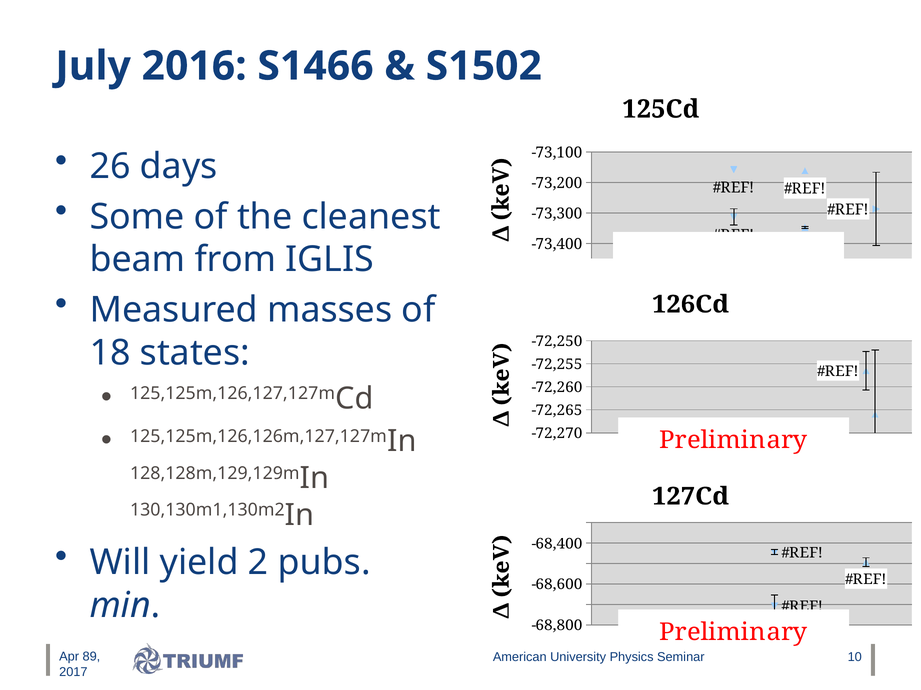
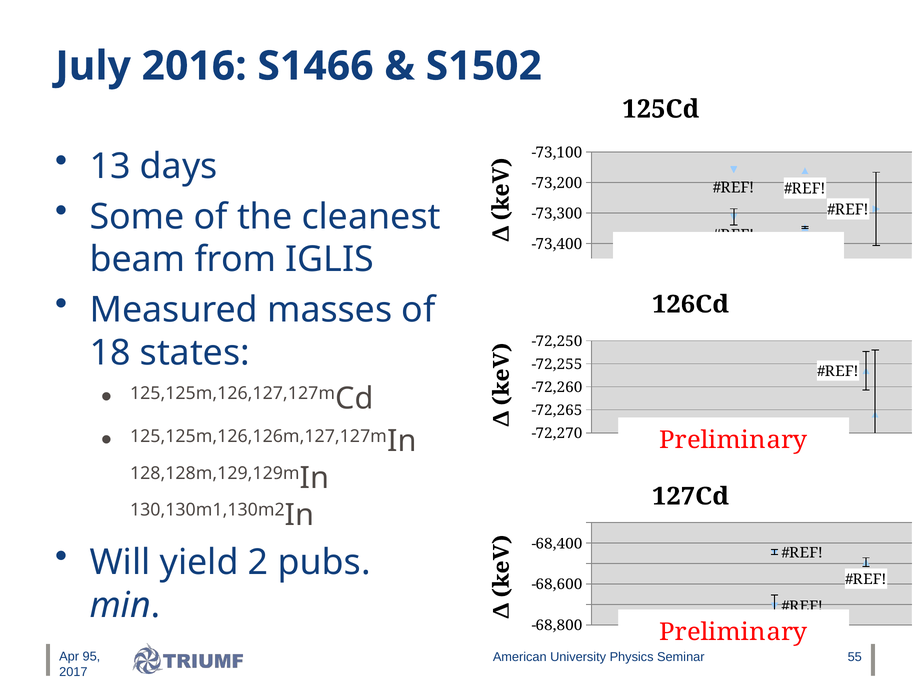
26: 26 -> 13
89: 89 -> 95
10: 10 -> 55
